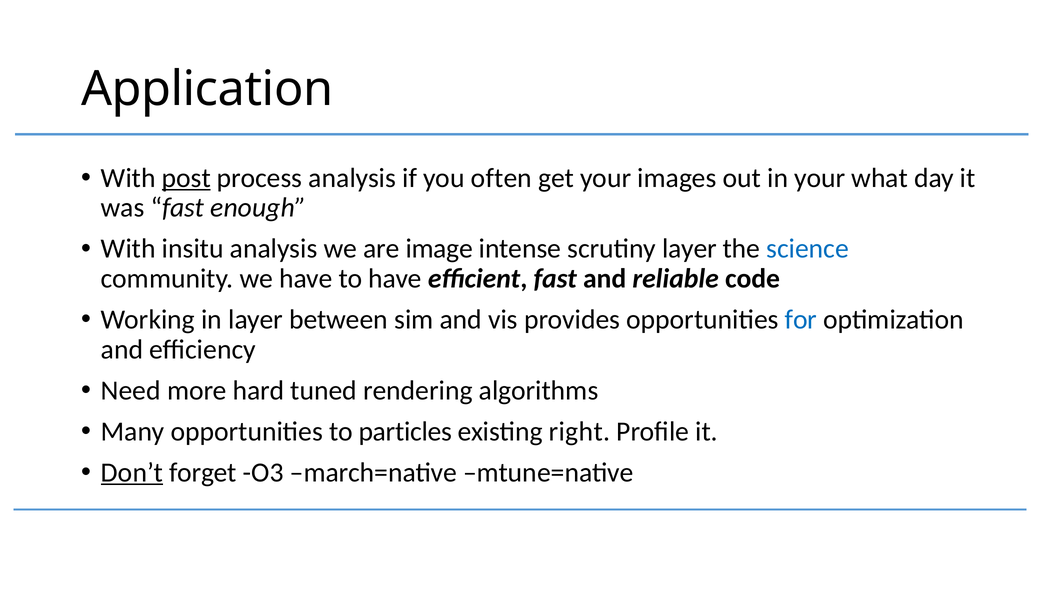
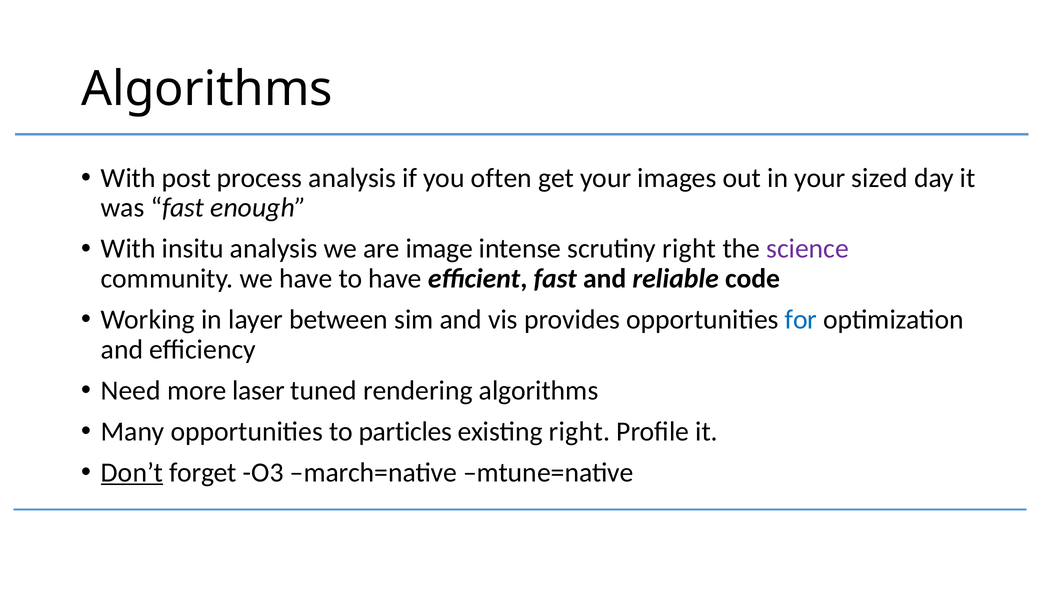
Application at (207, 89): Application -> Algorithms
post underline: present -> none
what: what -> sized
scrutiny layer: layer -> right
science colour: blue -> purple
hard: hard -> laser
